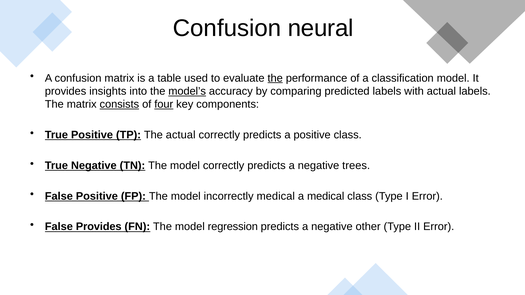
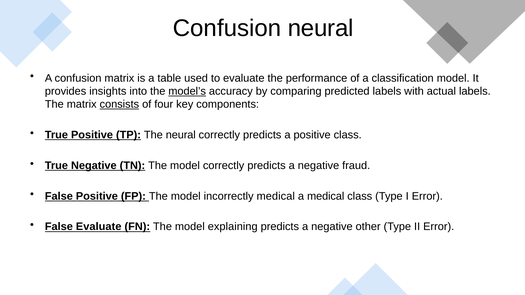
the at (275, 78) underline: present -> none
four underline: present -> none
The actual: actual -> neural
trees: trees -> fraud
False Provides: Provides -> Evaluate
regression: regression -> explaining
